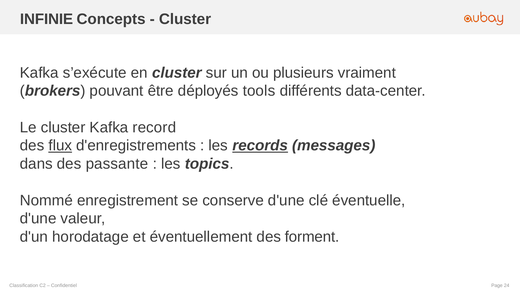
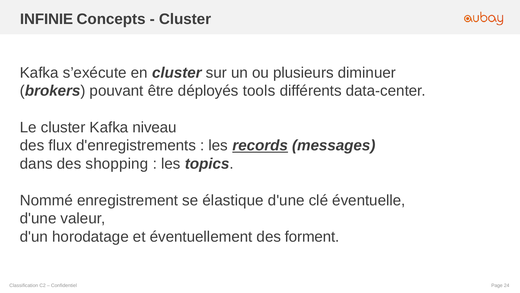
vraiment: vraiment -> diminuer
record: record -> niveau
flux underline: present -> none
passante: passante -> shopping
conserve: conserve -> élastique
